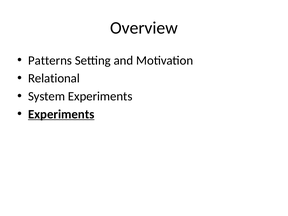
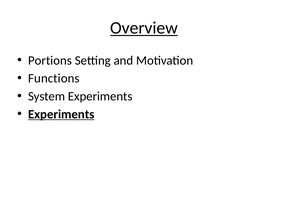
Overview underline: none -> present
Patterns: Patterns -> Portions
Relational: Relational -> Functions
